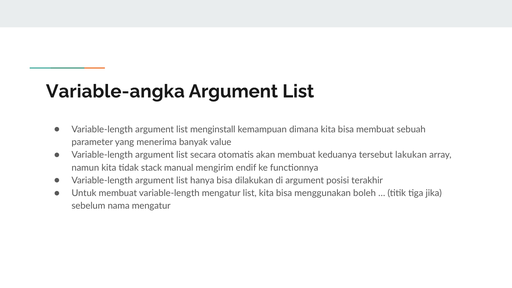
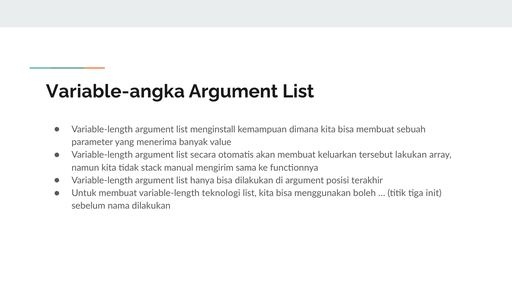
keduanya: keduanya -> keluarkan
endif: endif -> sama
variable-length mengatur: mengatur -> teknologi
jika: jika -> init
nama mengatur: mengatur -> dilakukan
